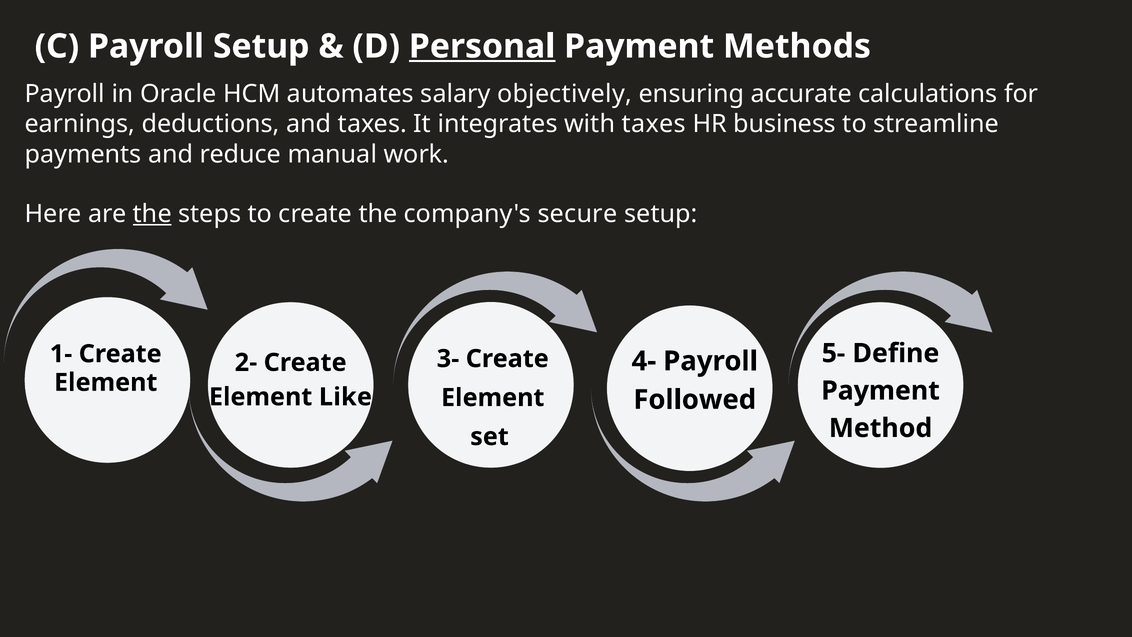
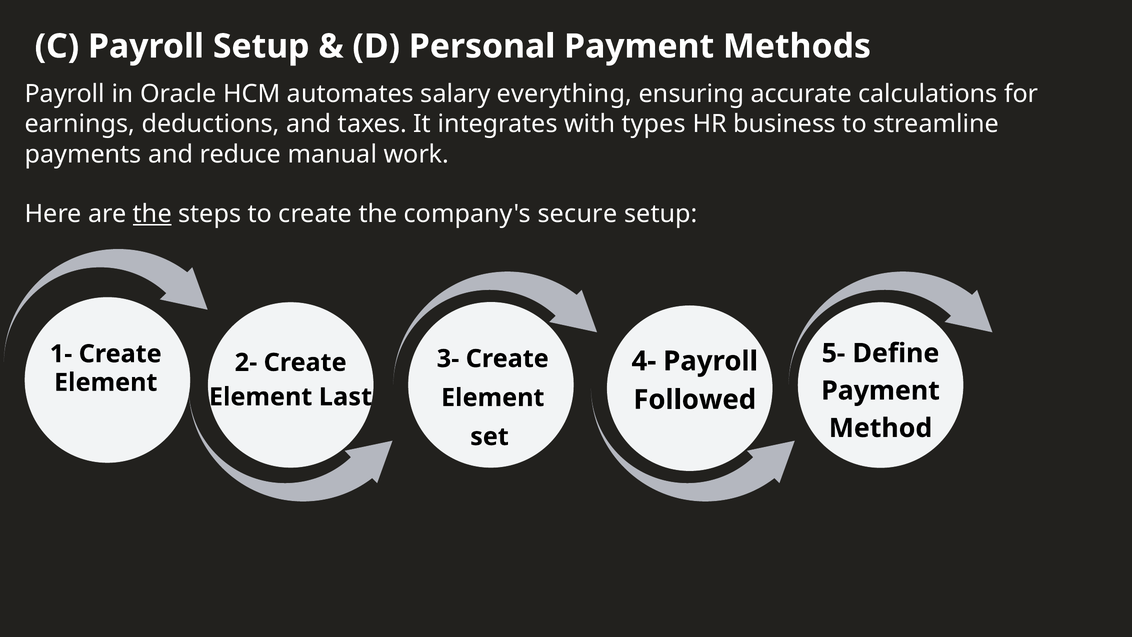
Personal underline: present -> none
objectively: objectively -> everything
with taxes: taxes -> types
Like: Like -> Last
